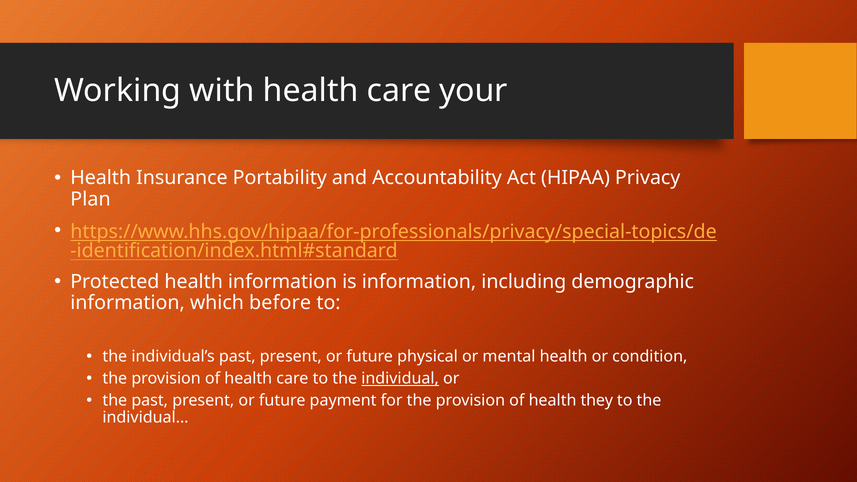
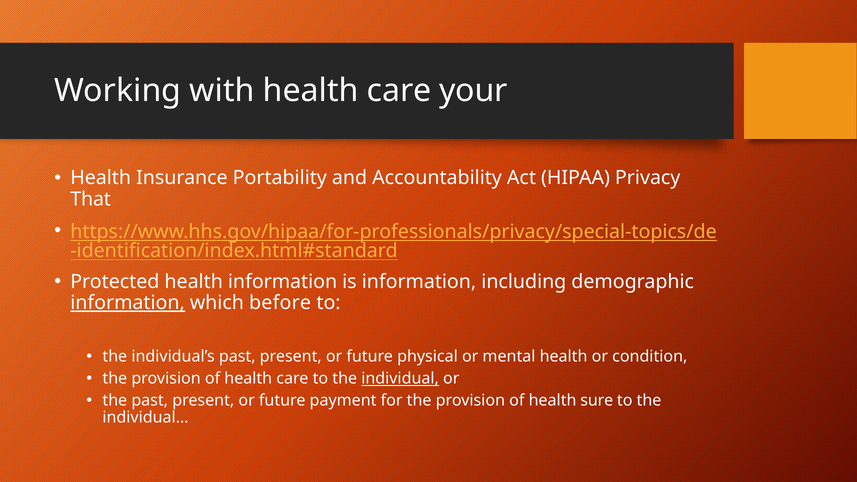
Plan: Plan -> That
information at (128, 303) underline: none -> present
they: they -> sure
